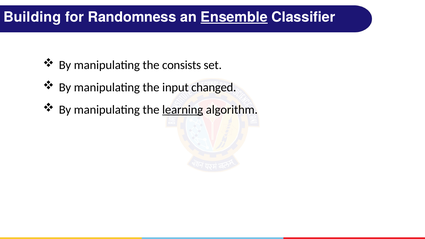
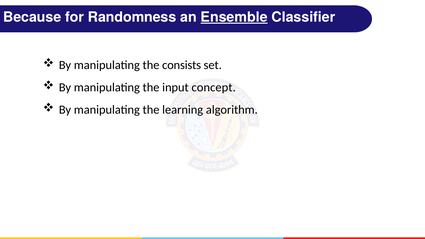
Building: Building -> Because
changed: changed -> concept
learning underline: present -> none
